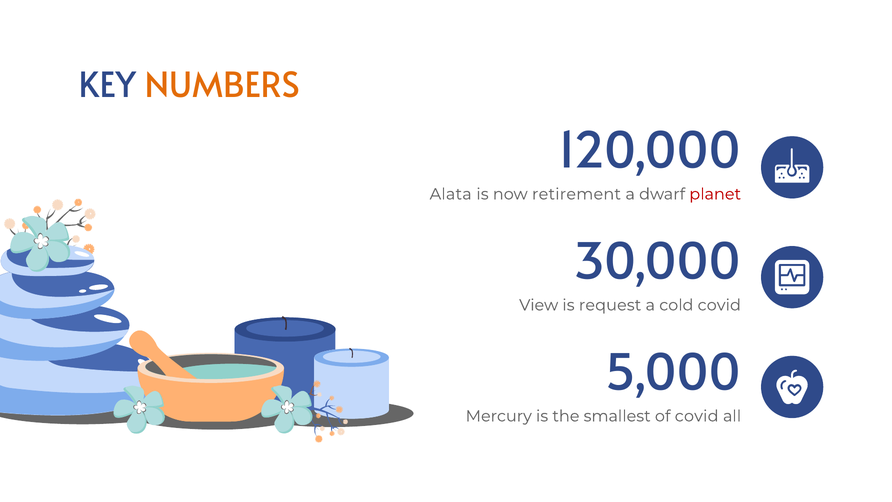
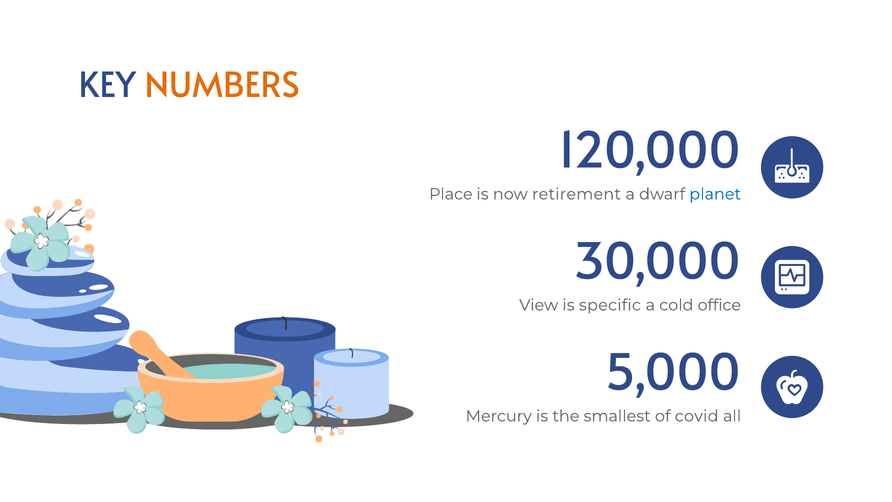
Alata: Alata -> Place
planet colour: red -> blue
request: request -> specific
cold covid: covid -> office
